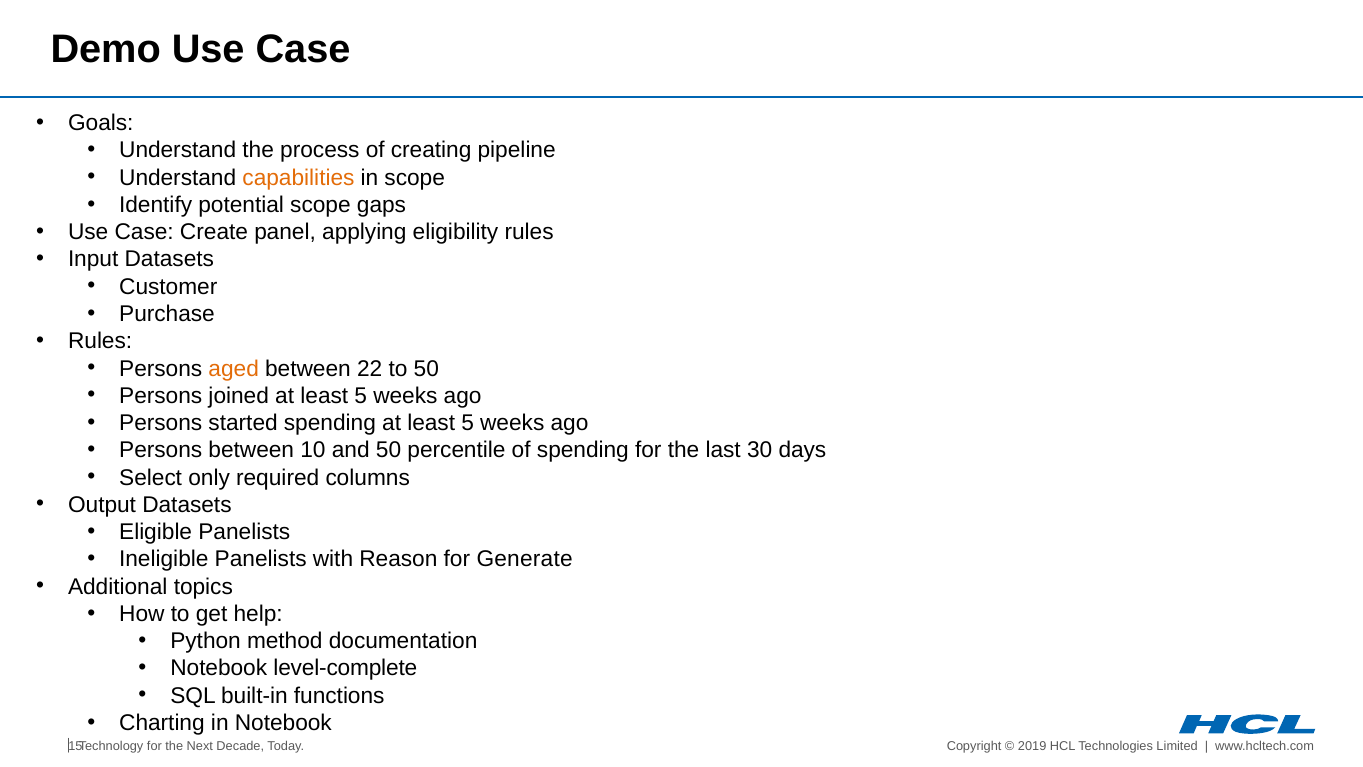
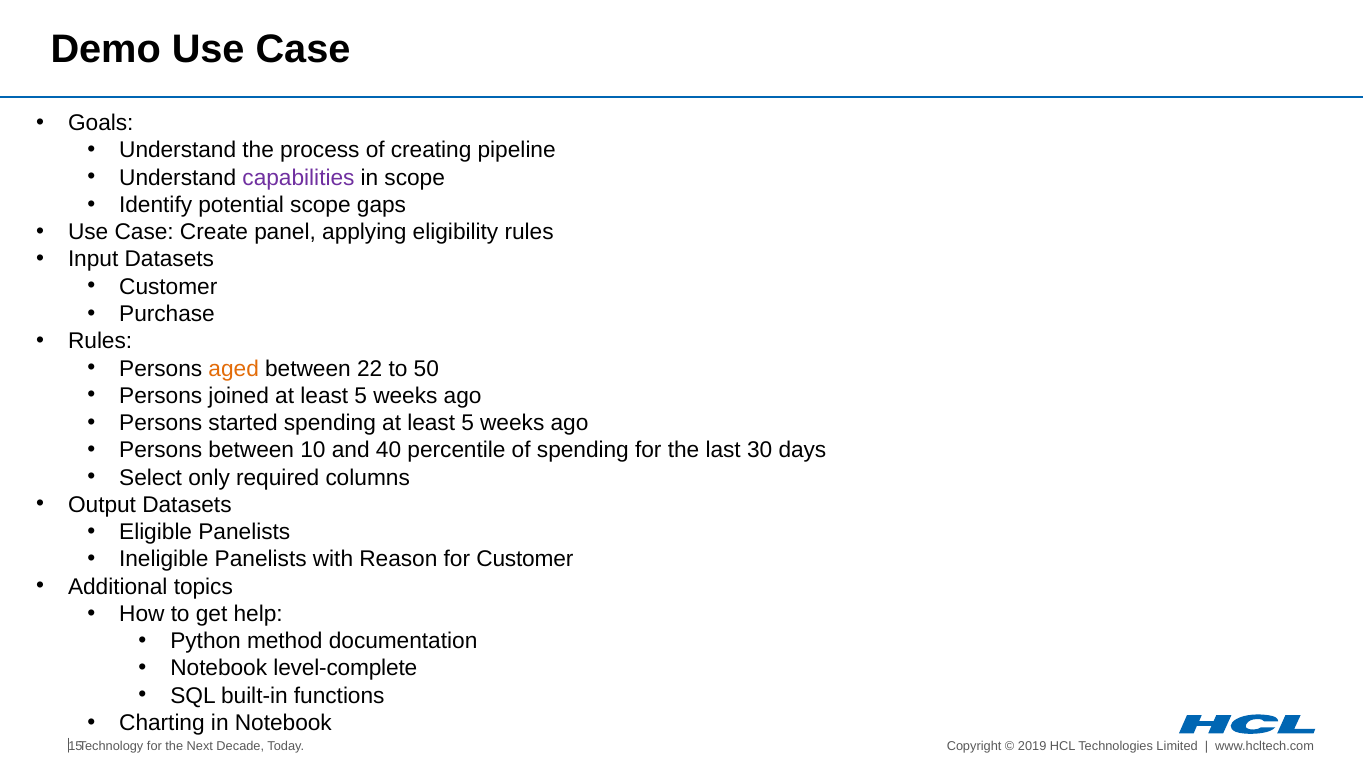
capabilities colour: orange -> purple
and 50: 50 -> 40
for Generate: Generate -> Customer
